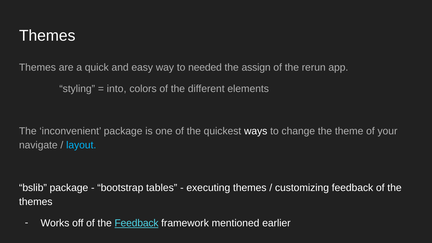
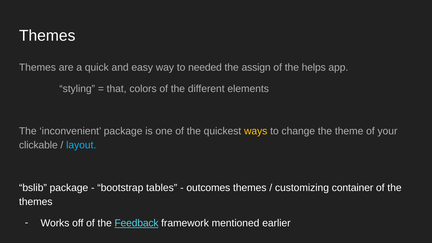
rerun: rerun -> helps
into: into -> that
ways colour: white -> yellow
navigate: navigate -> clickable
executing: executing -> outcomes
customizing feedback: feedback -> container
